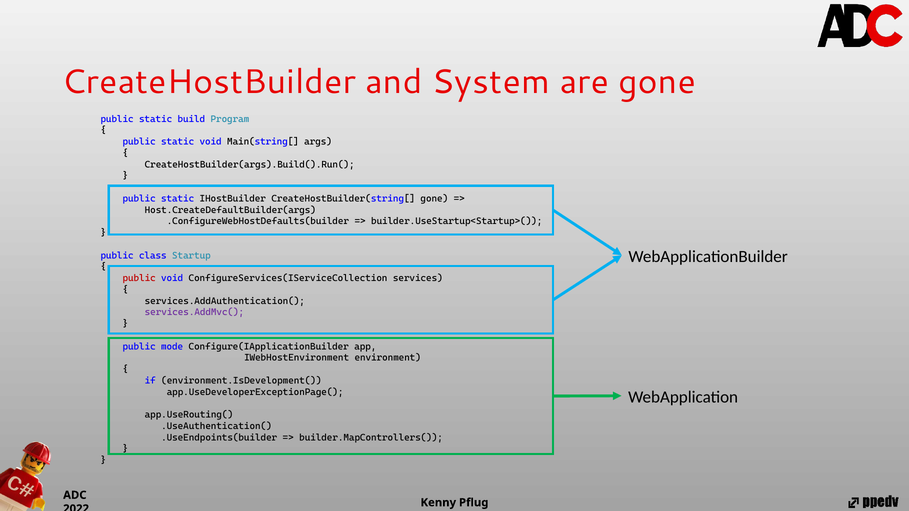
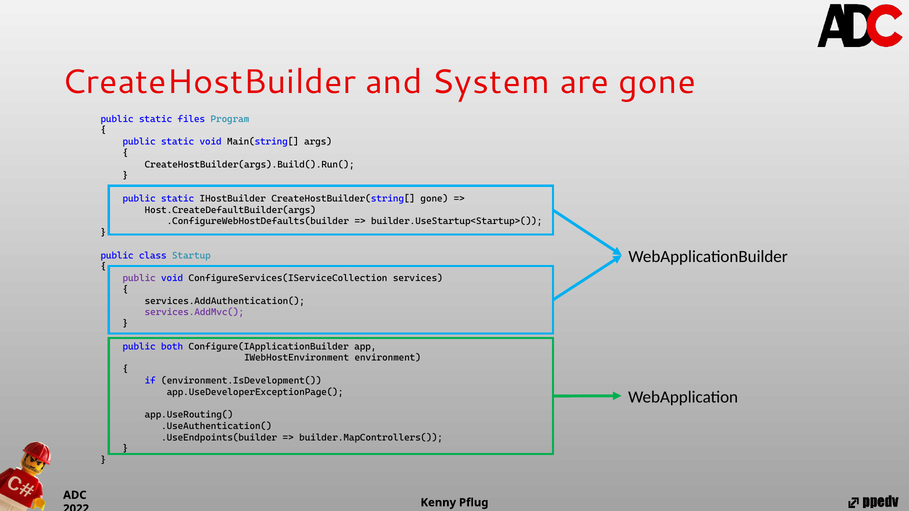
build: build -> files
public at (139, 278) colour: red -> purple
mode: mode -> both
